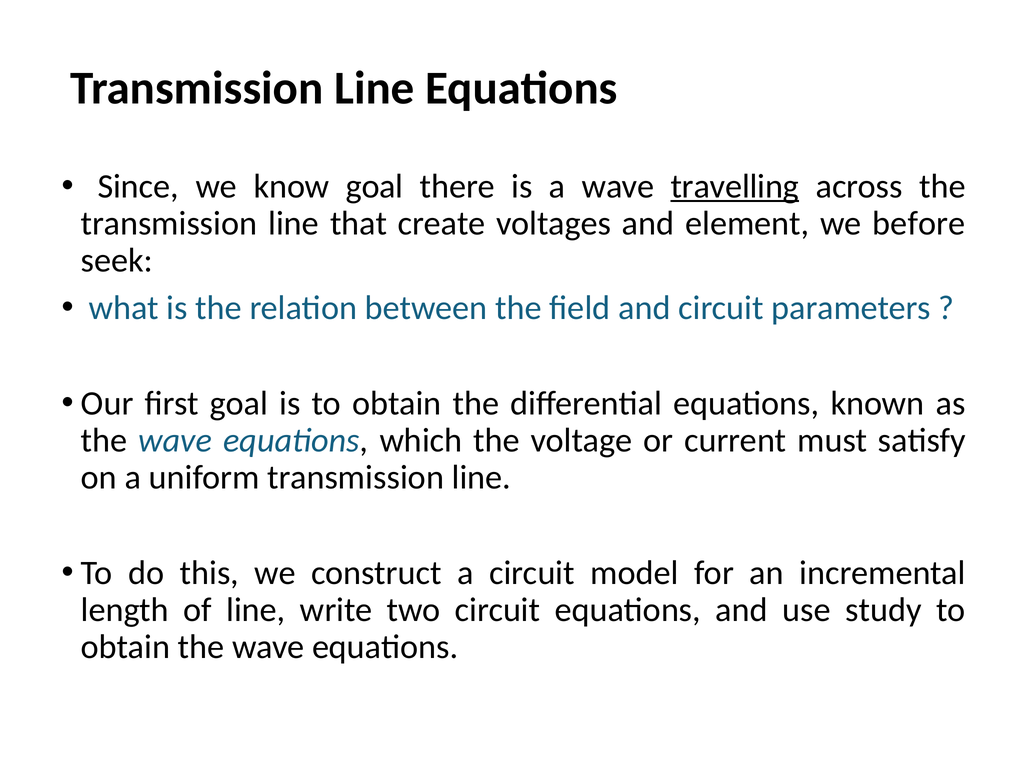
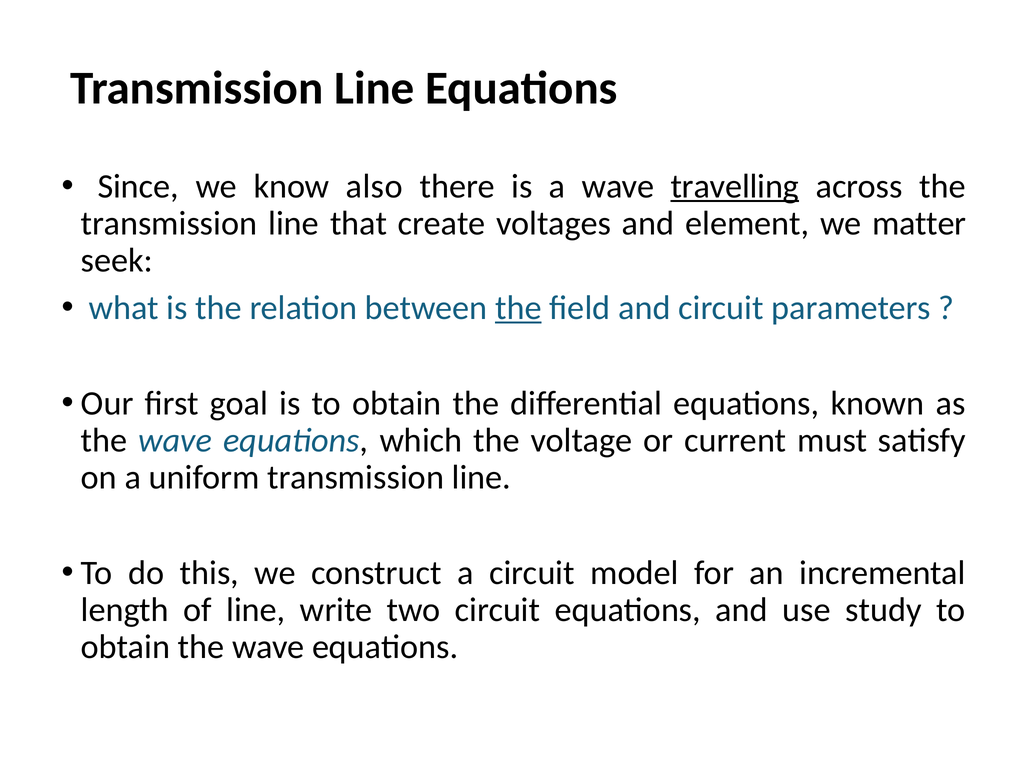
know goal: goal -> also
before: before -> matter
the at (518, 308) underline: none -> present
